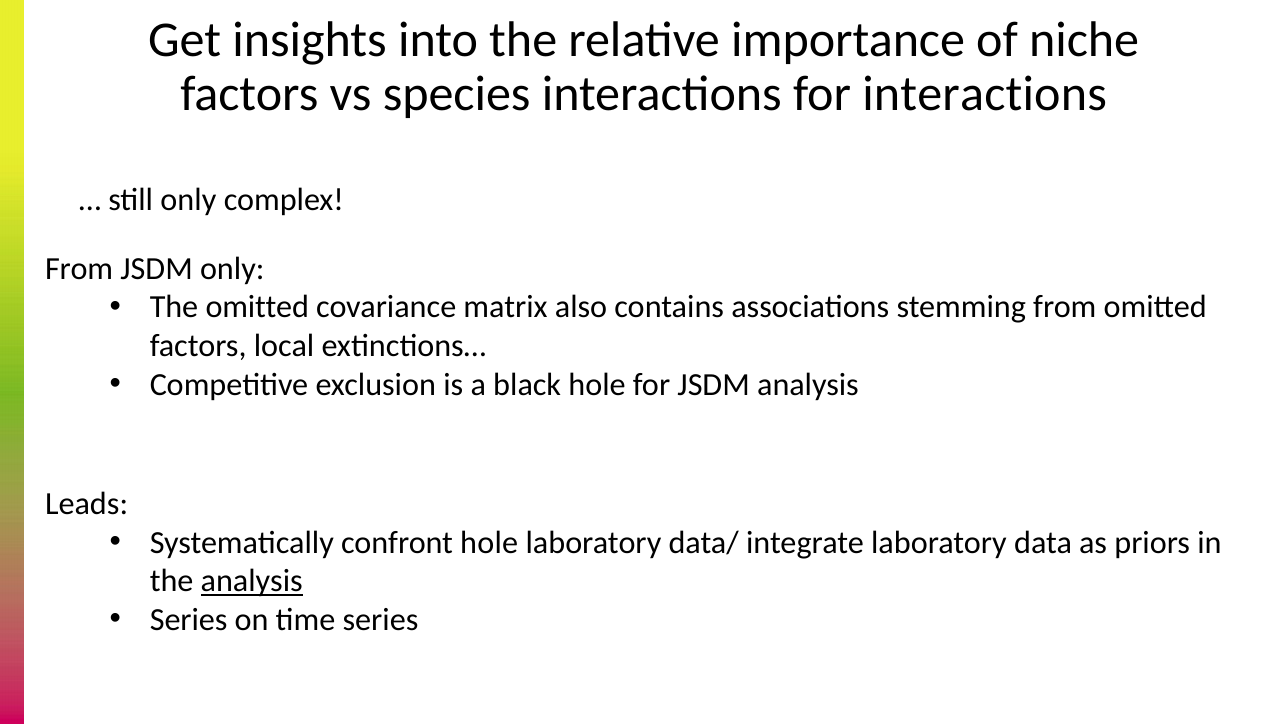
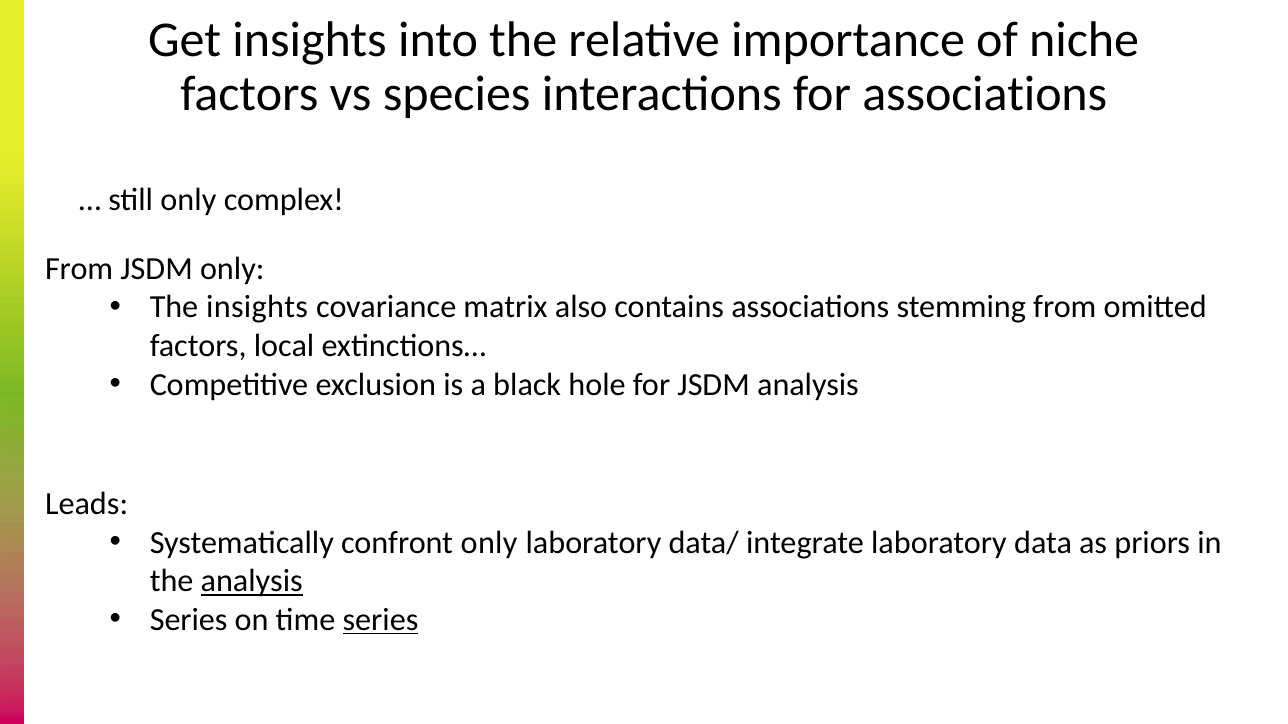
for interactions: interactions -> associations
The omitted: omitted -> insights
confront hole: hole -> only
series at (380, 620) underline: none -> present
